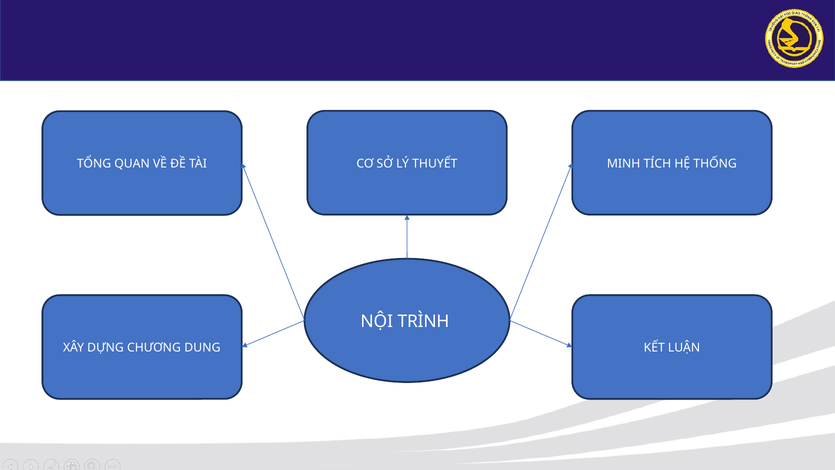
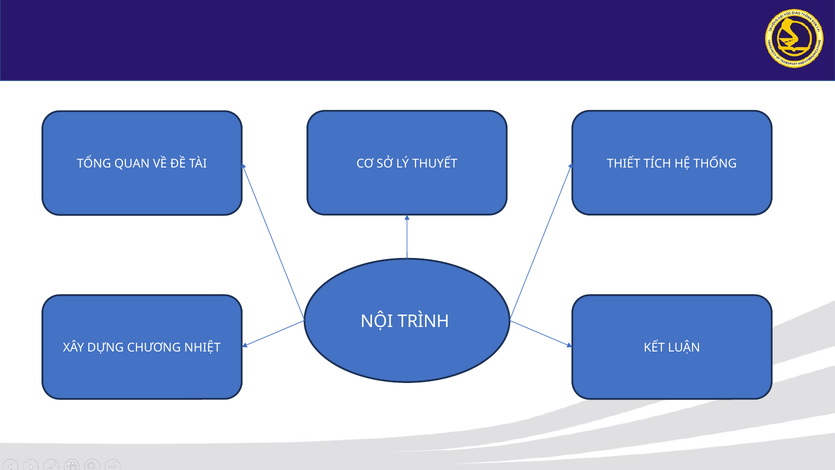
MINH: MINH -> THIẾT
DUNG: DUNG -> NHIỆT
